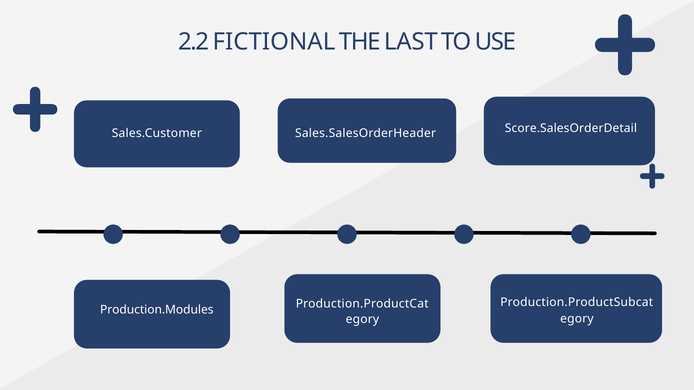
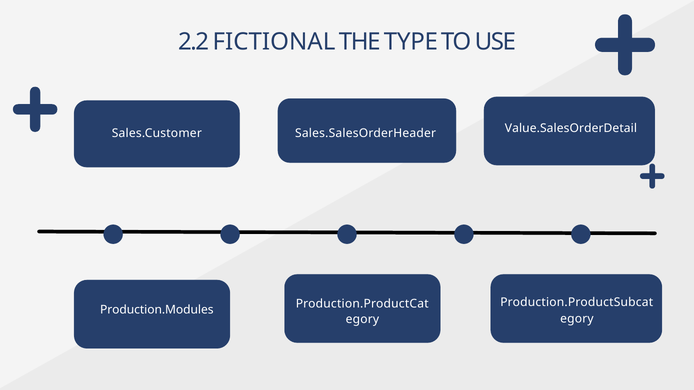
LAST: LAST -> TYPE
Score.SalesOrderDetail: Score.SalesOrderDetail -> Value.SalesOrderDetail
